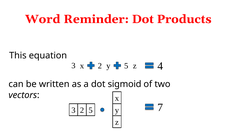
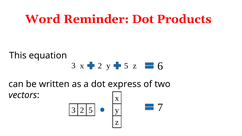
4: 4 -> 6
sigmoid: sigmoid -> express
